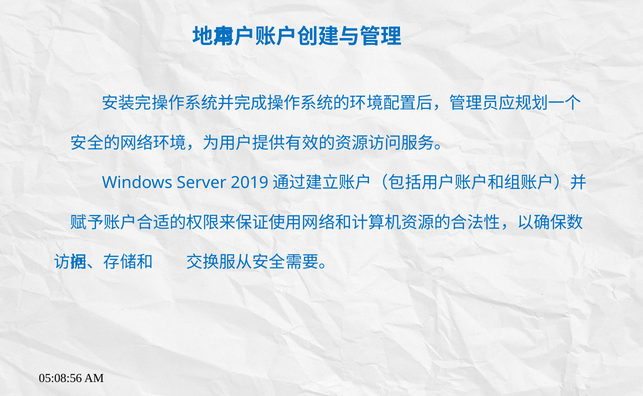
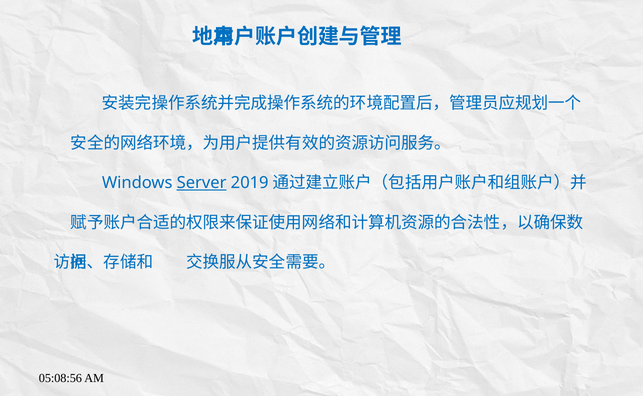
Server underline: none -> present
